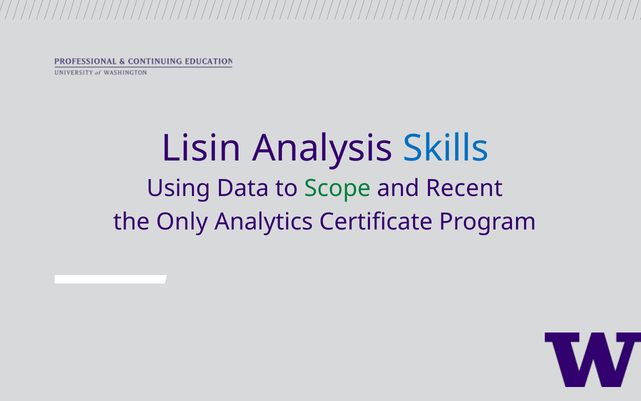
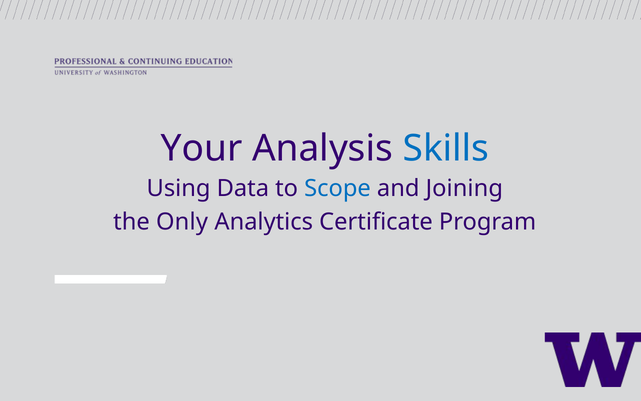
Lisin: Lisin -> Your
Scope colour: green -> blue
Recent: Recent -> Joining
